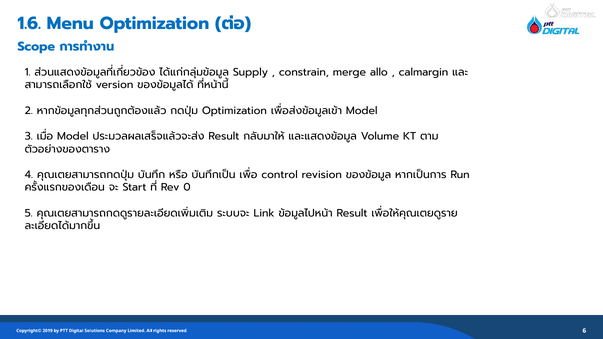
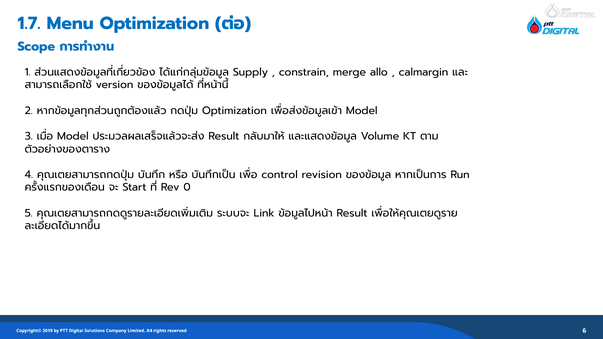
1.6: 1.6 -> 1.7
